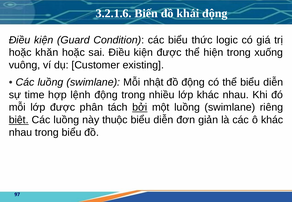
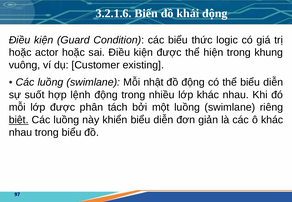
khăn: khăn -> actor
xuống: xuống -> khung
time: time -> suốt
bởi underline: present -> none
thuộc: thuộc -> khiển
